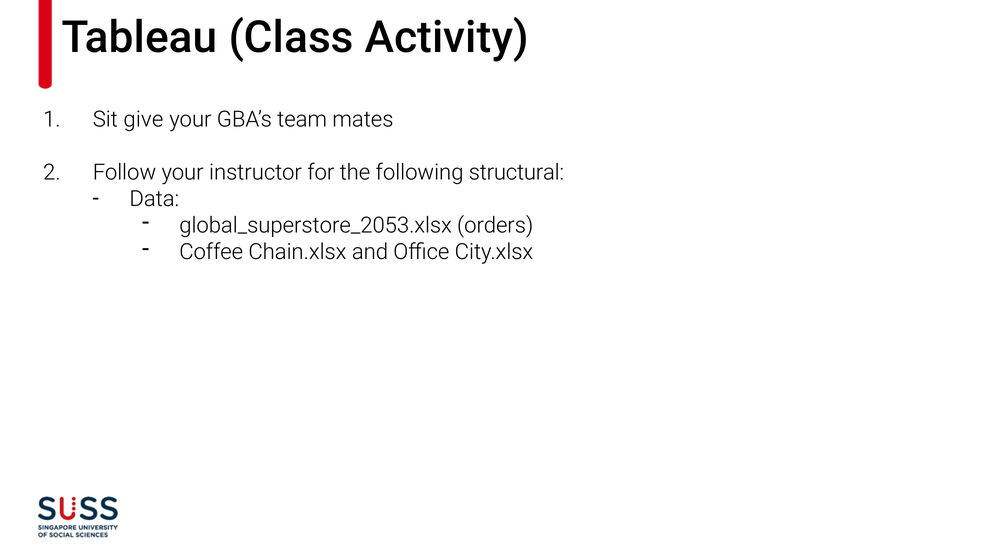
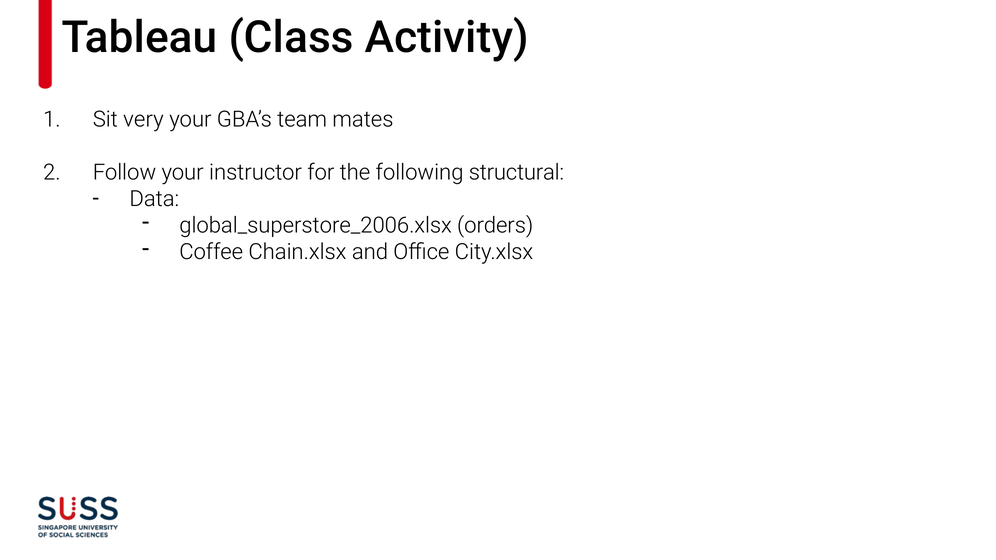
give: give -> very
global_superstore_2053.xlsx: global_superstore_2053.xlsx -> global_superstore_2006.xlsx
